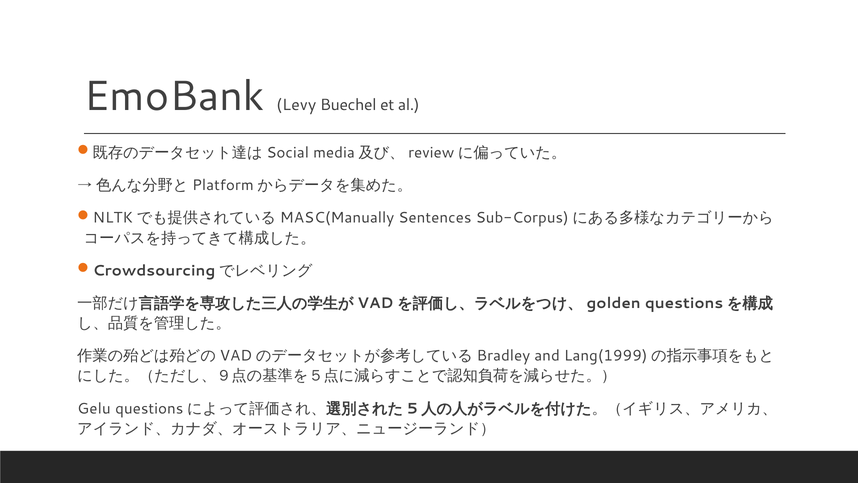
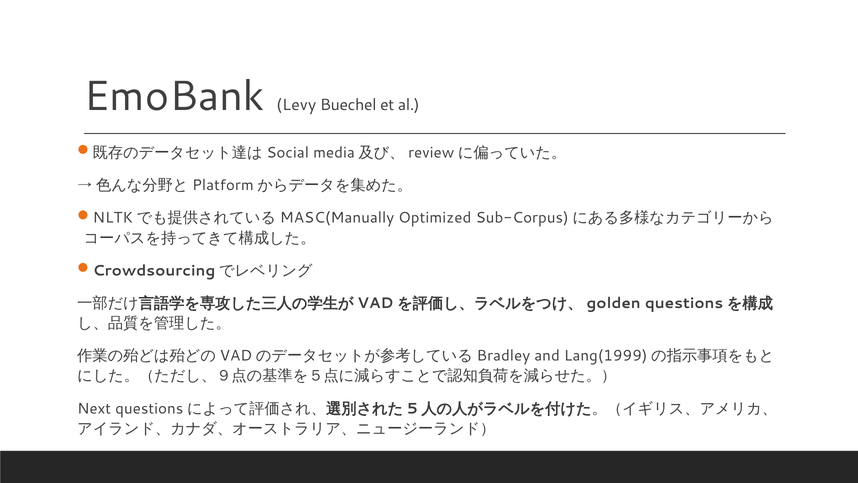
Sentences: Sentences -> Optimized
Gelu: Gelu -> Next
